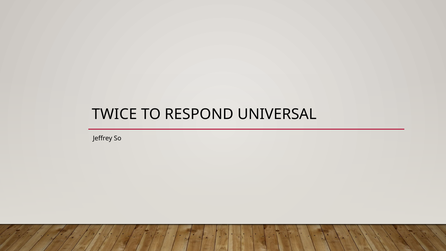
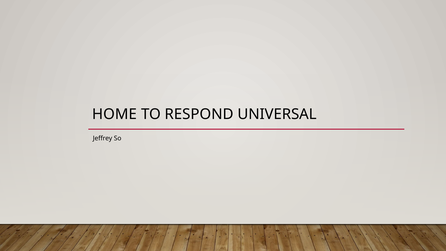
TWICE: TWICE -> HOME
